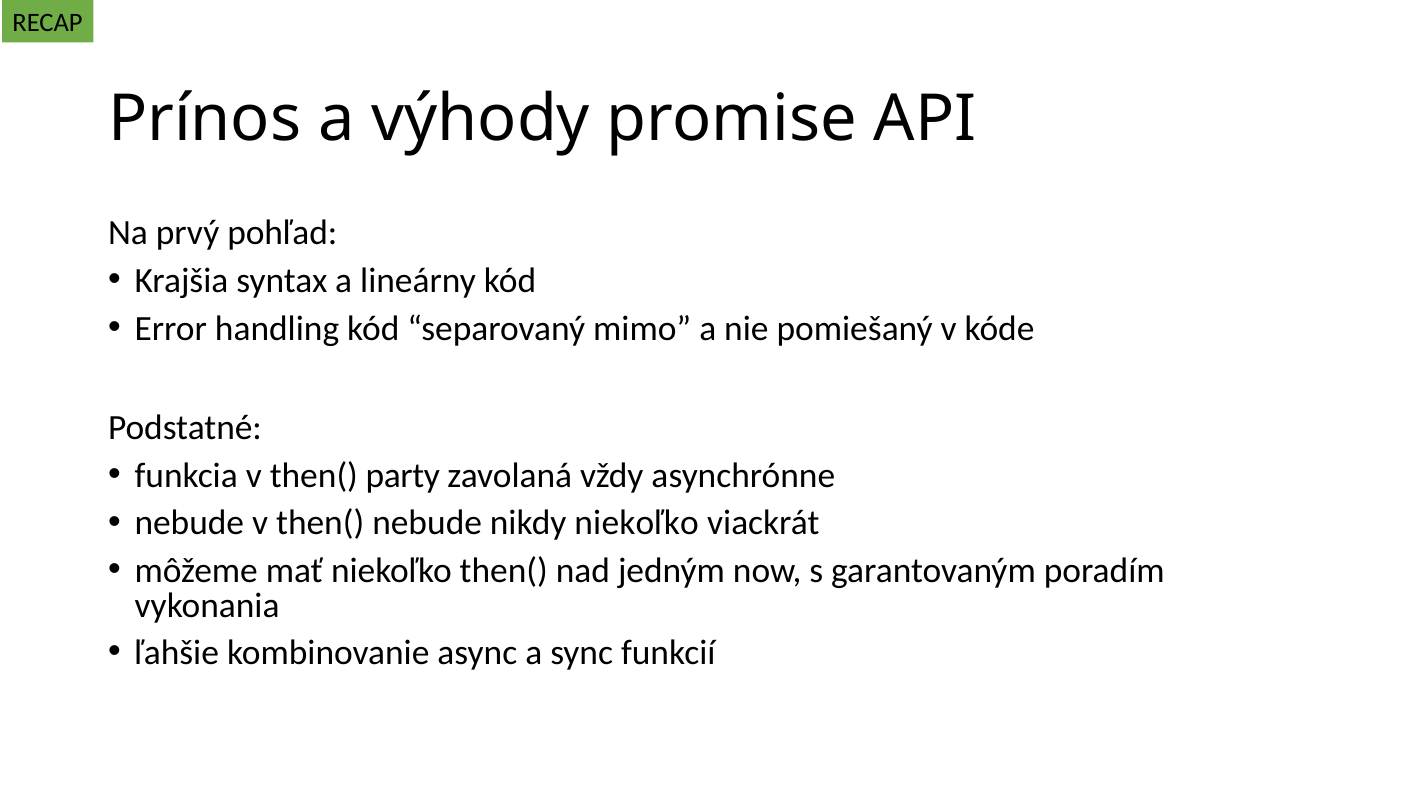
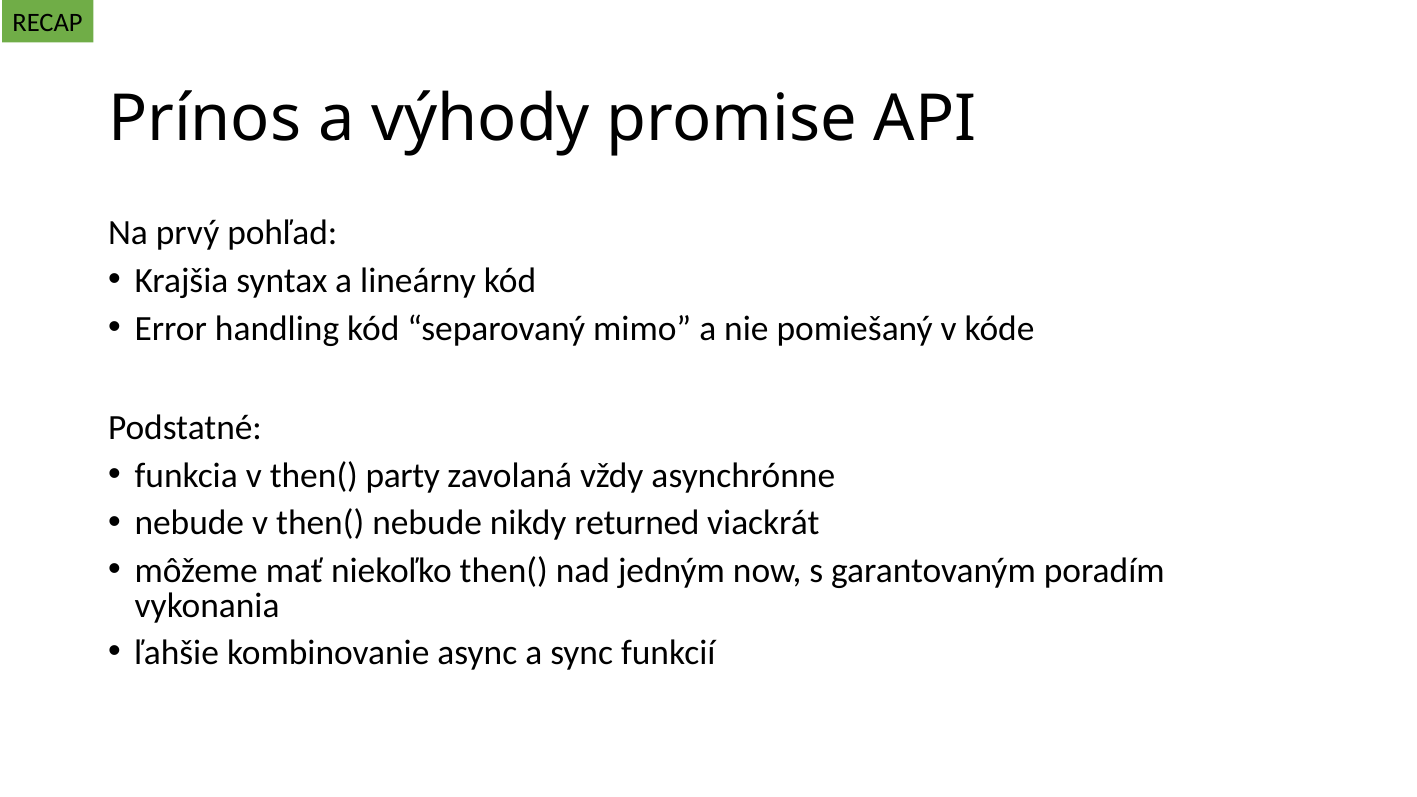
nikdy niekoľko: niekoľko -> returned
